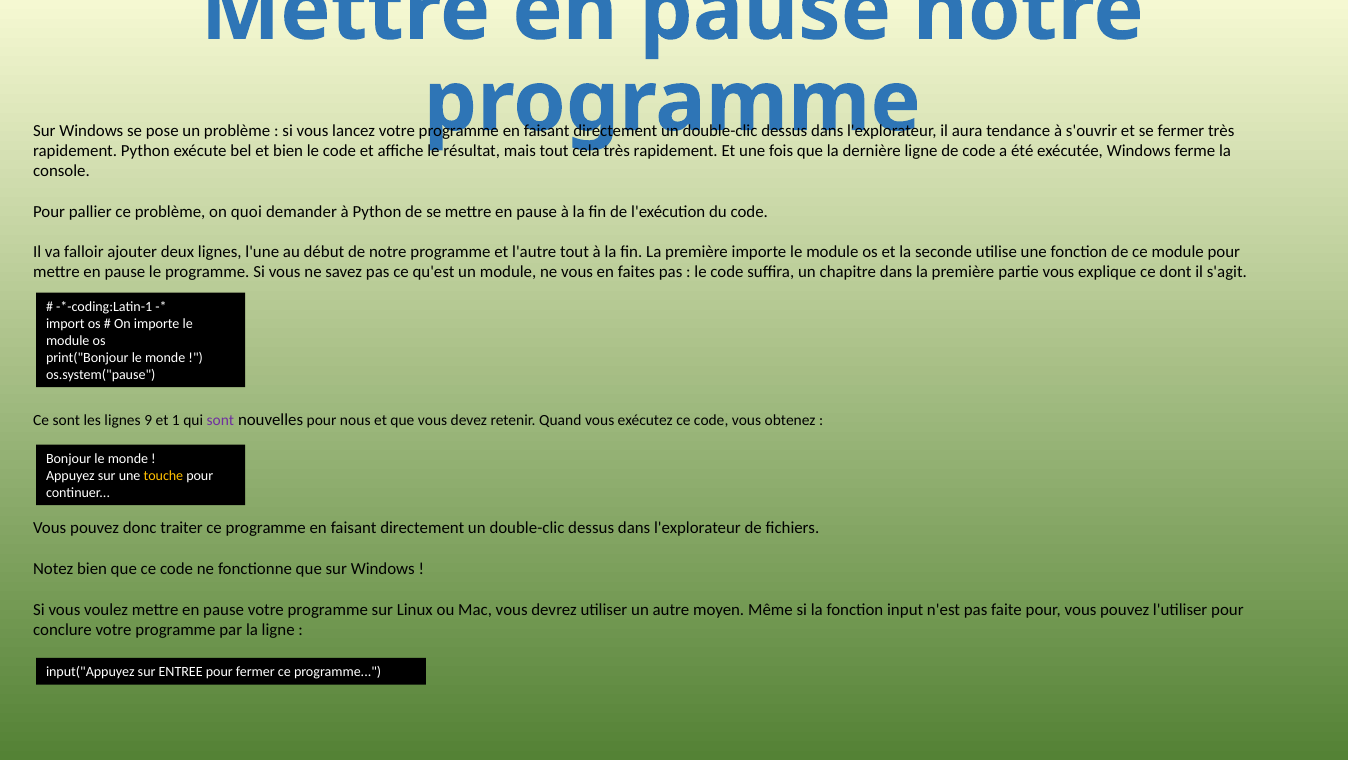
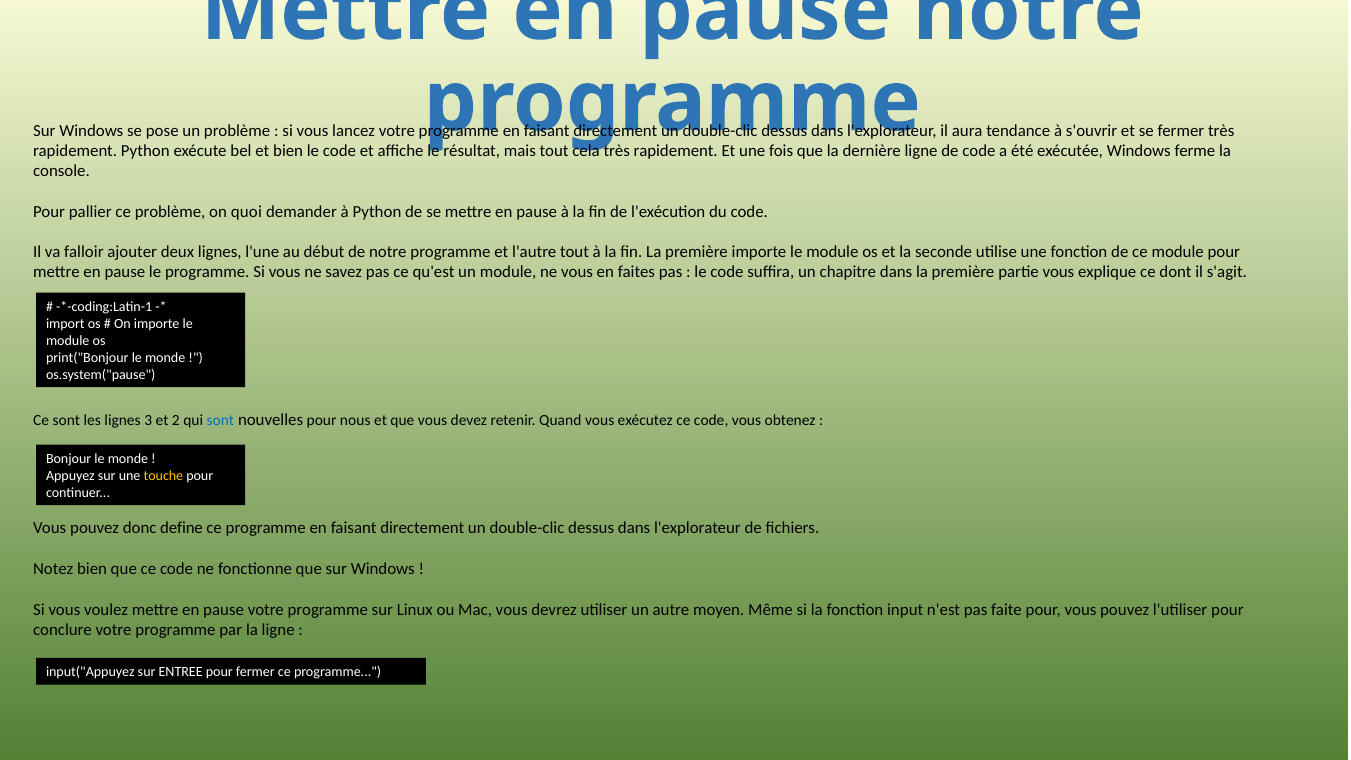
9: 9 -> 3
1: 1 -> 2
sont at (220, 420) colour: purple -> blue
traiter: traiter -> define
